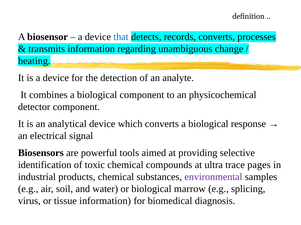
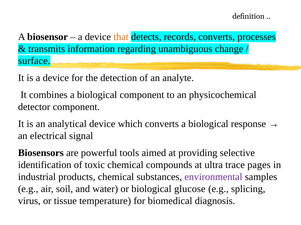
that colour: blue -> orange
heating: heating -> surface
marrow: marrow -> glucose
tissue information: information -> temperature
